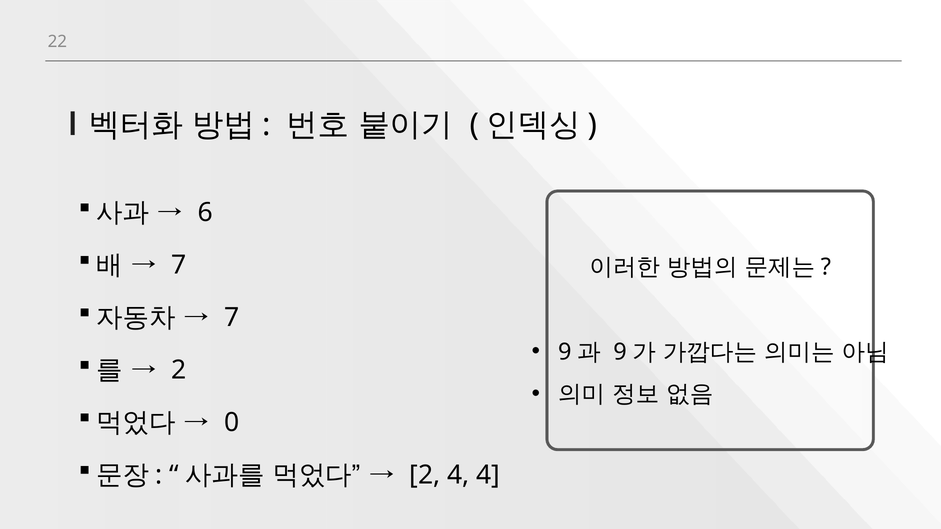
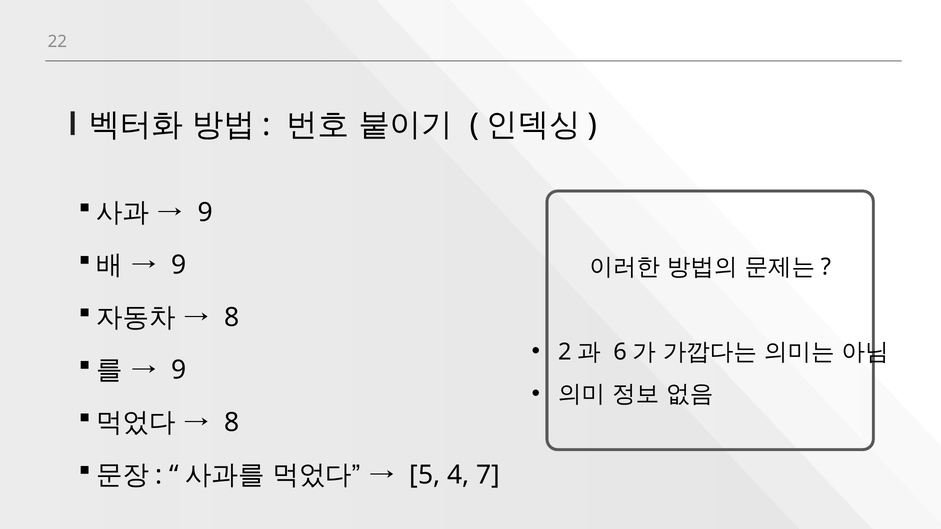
6 at (205, 213): 6 -> 9
7 at (179, 265): 7 -> 9
7 at (232, 318): 7 -> 8
9 at (565, 352): 9 -> 2
9 at (620, 352): 9 -> 6
2 at (179, 370): 2 -> 9
0 at (232, 423): 0 -> 8
2 at (425, 476): 2 -> 5
4 4: 4 -> 7
